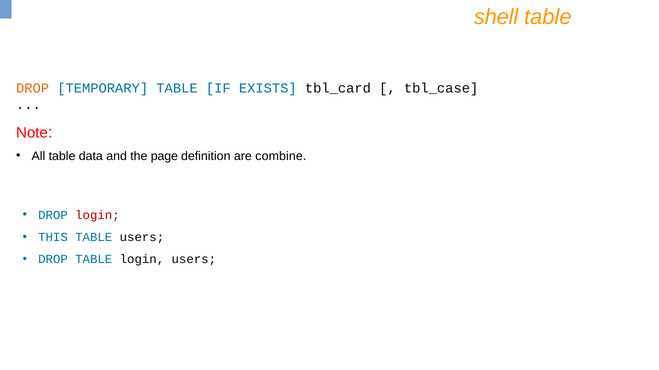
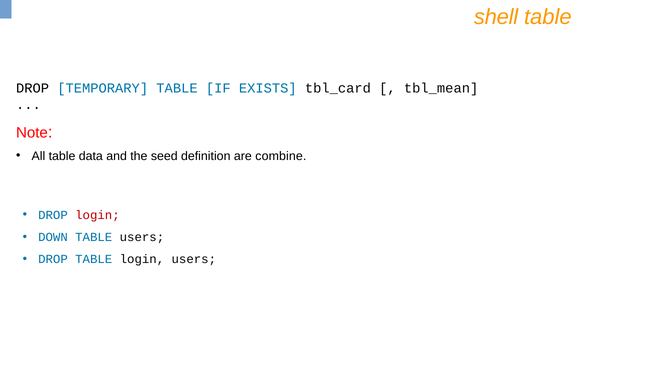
DROP at (33, 88) colour: orange -> black
tbl_case: tbl_case -> tbl_mean
page: page -> seed
THIS: THIS -> DOWN
